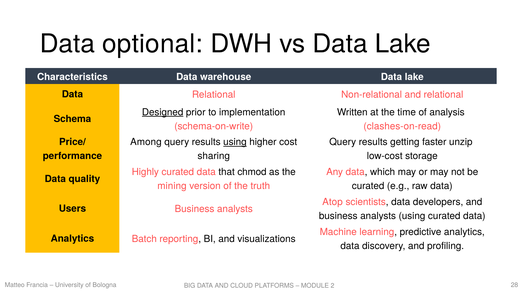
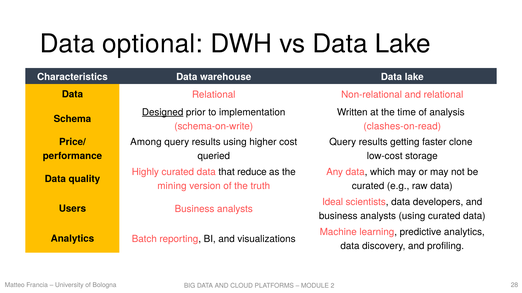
using at (235, 142) underline: present -> none
unzip: unzip -> clone
sharing: sharing -> queried
chmod: chmod -> reduce
Atop: Atop -> Ideal
